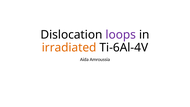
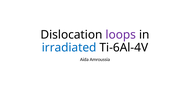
irradiated colour: orange -> blue
